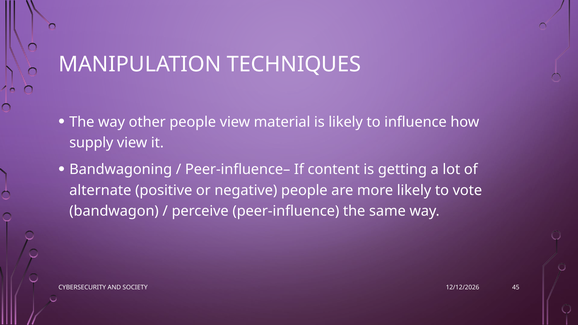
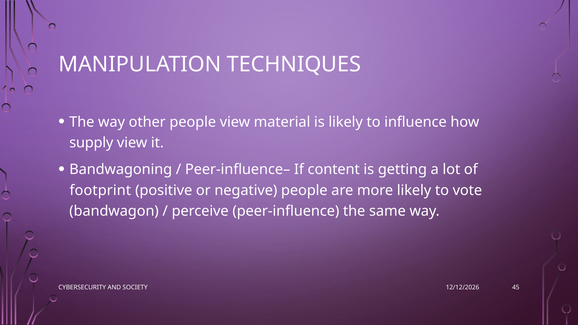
alternate: alternate -> footprint
